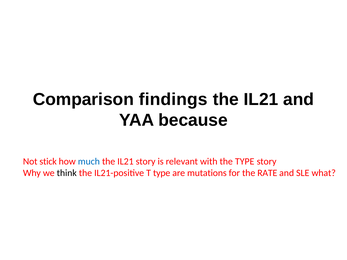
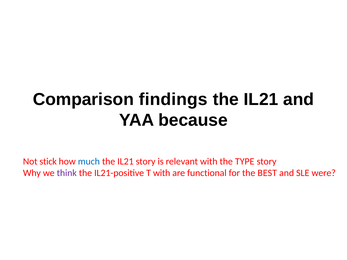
think colour: black -> purple
T type: type -> with
mutations: mutations -> functional
RATE: RATE -> BEST
what: what -> were
